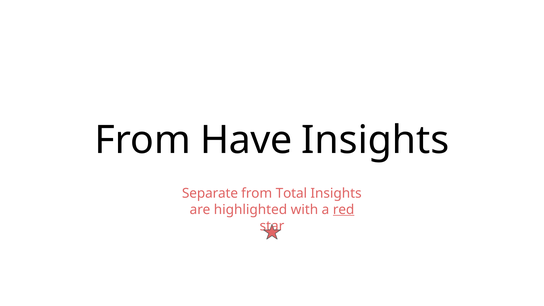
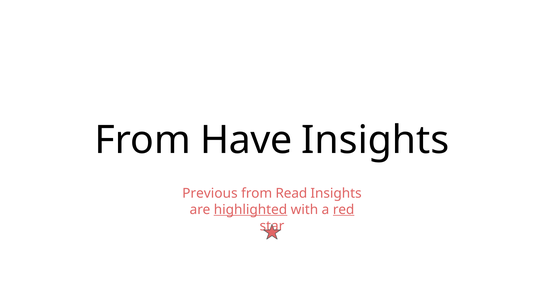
Separate: Separate -> Previous
Total: Total -> Read
highlighted underline: none -> present
